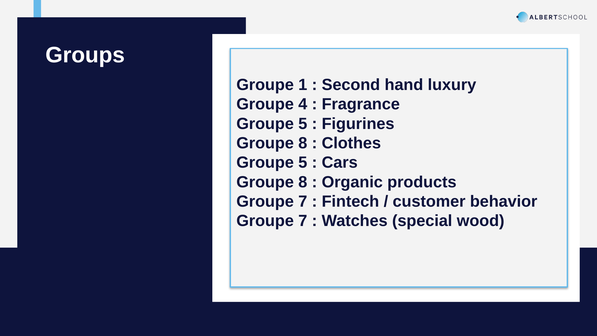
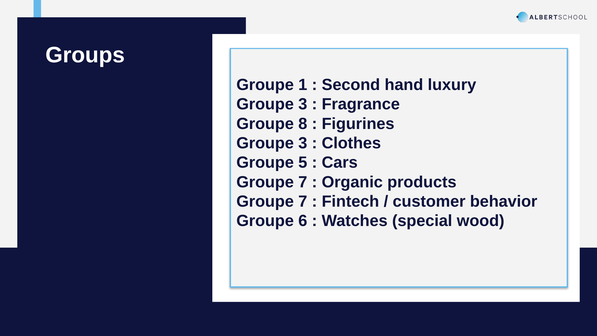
4 at (303, 104): 4 -> 3
5 at (303, 124): 5 -> 8
8 at (303, 143): 8 -> 3
8 at (303, 182): 8 -> 7
7 at (303, 221): 7 -> 6
